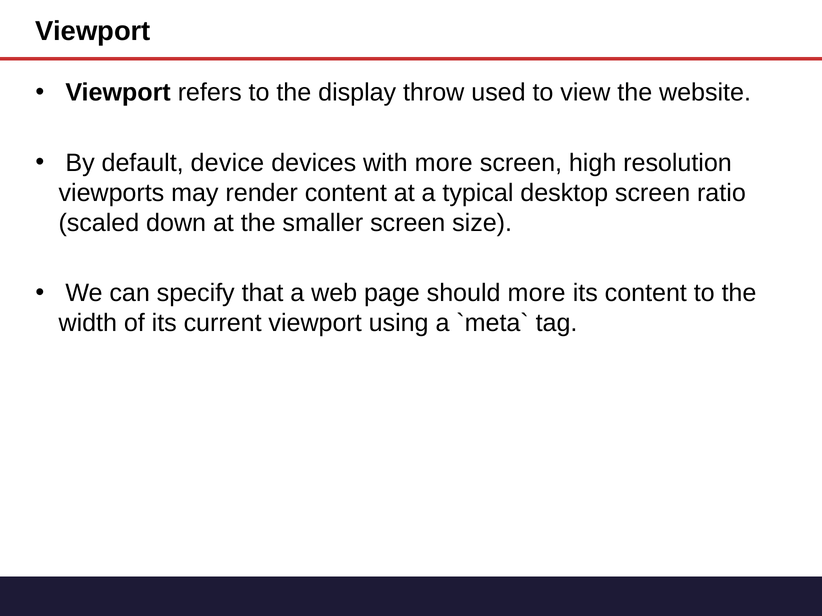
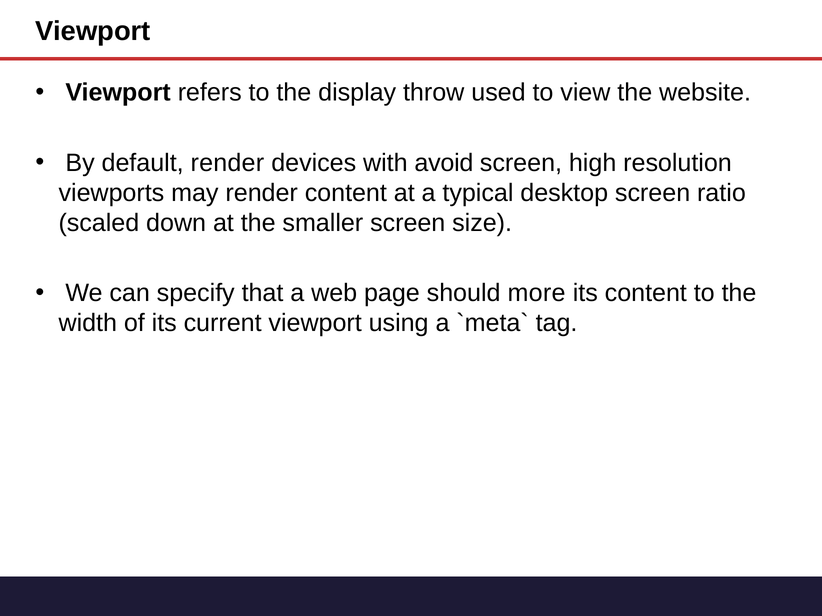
default device: device -> render
with more: more -> avoid
